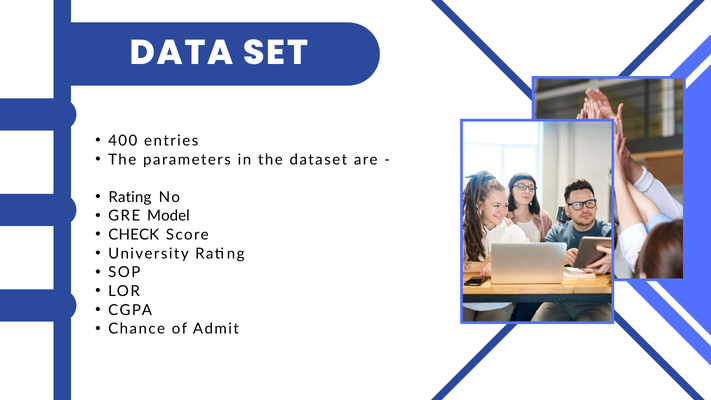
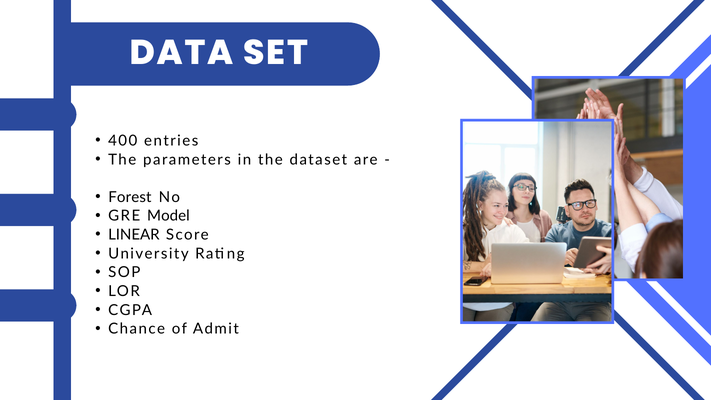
Rating at (130, 197): Rating -> Forest
CHECK: CHECK -> LINEAR
